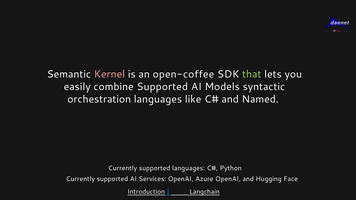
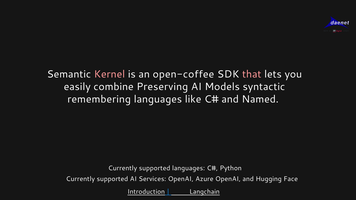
that colour: light green -> pink
combine Supported: Supported -> Preserving
orchestration: orchestration -> remembering
